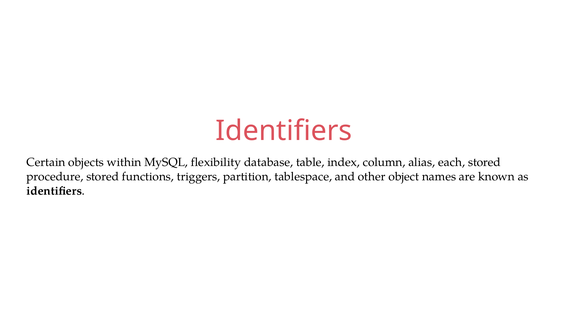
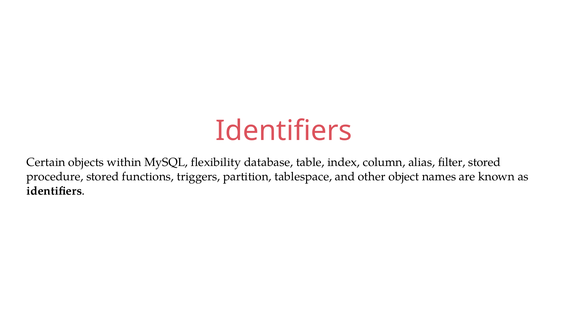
each: each -> filter
